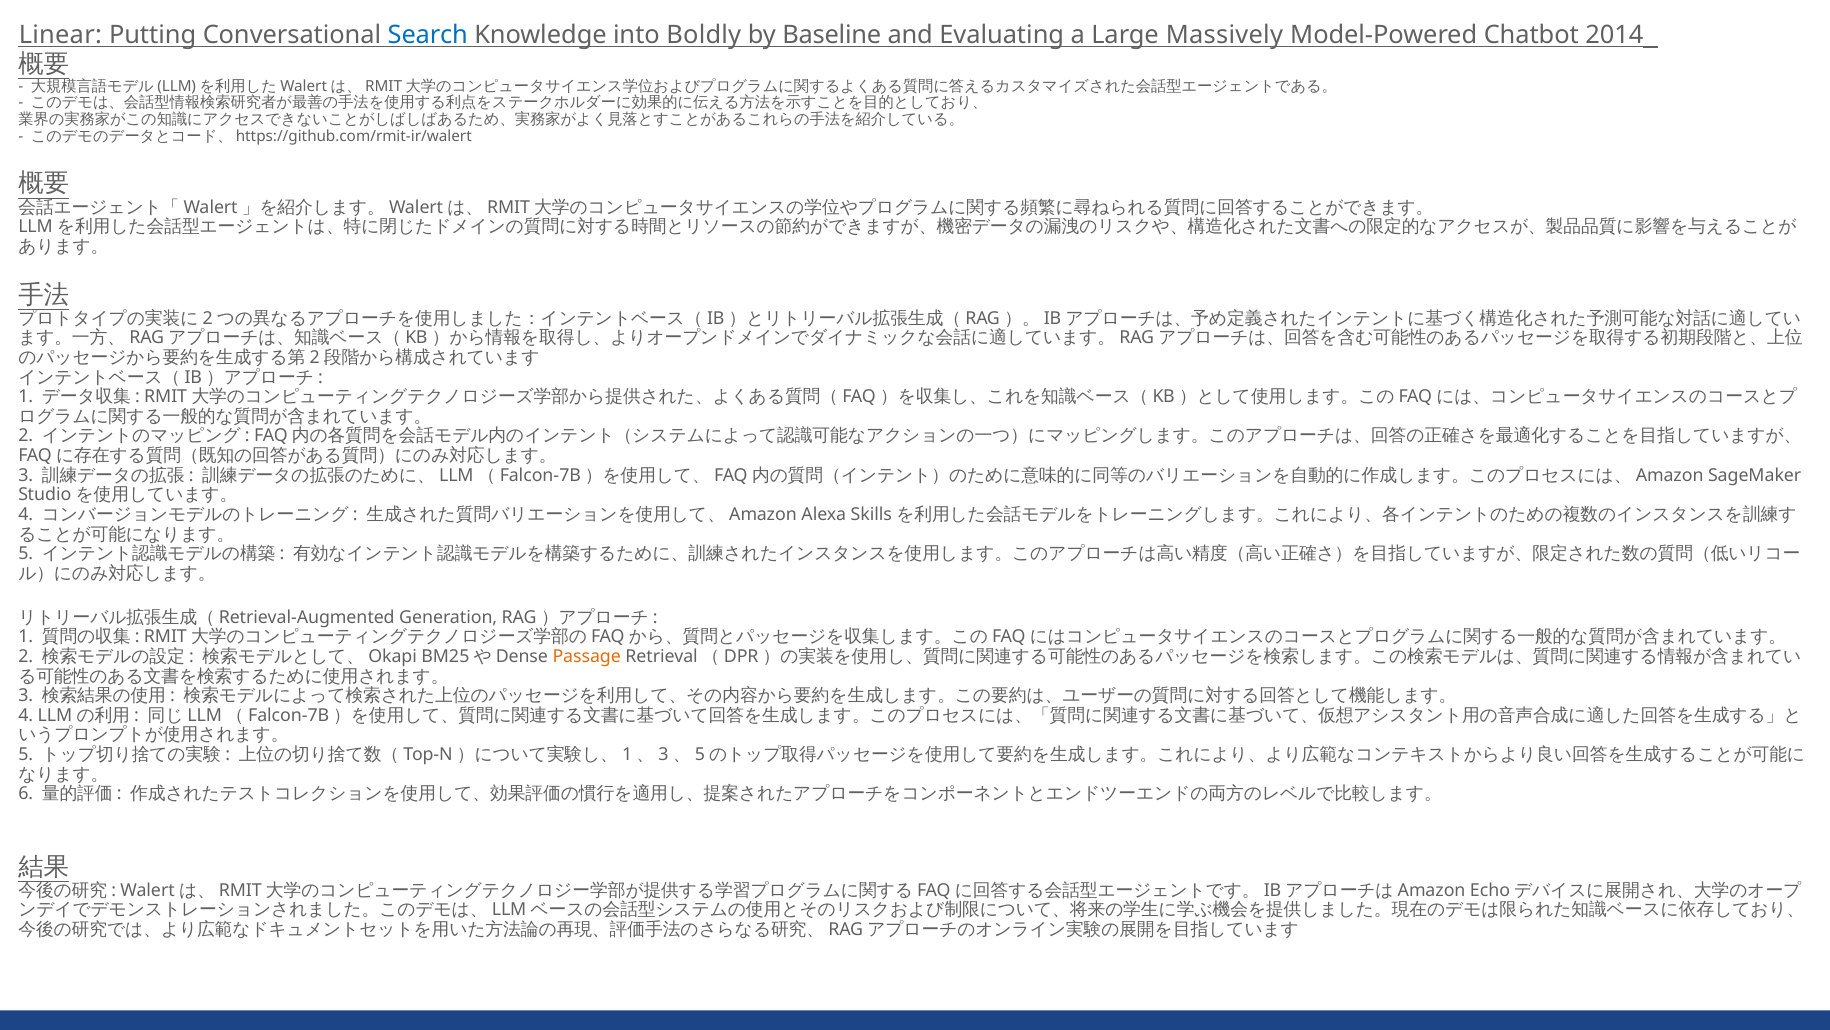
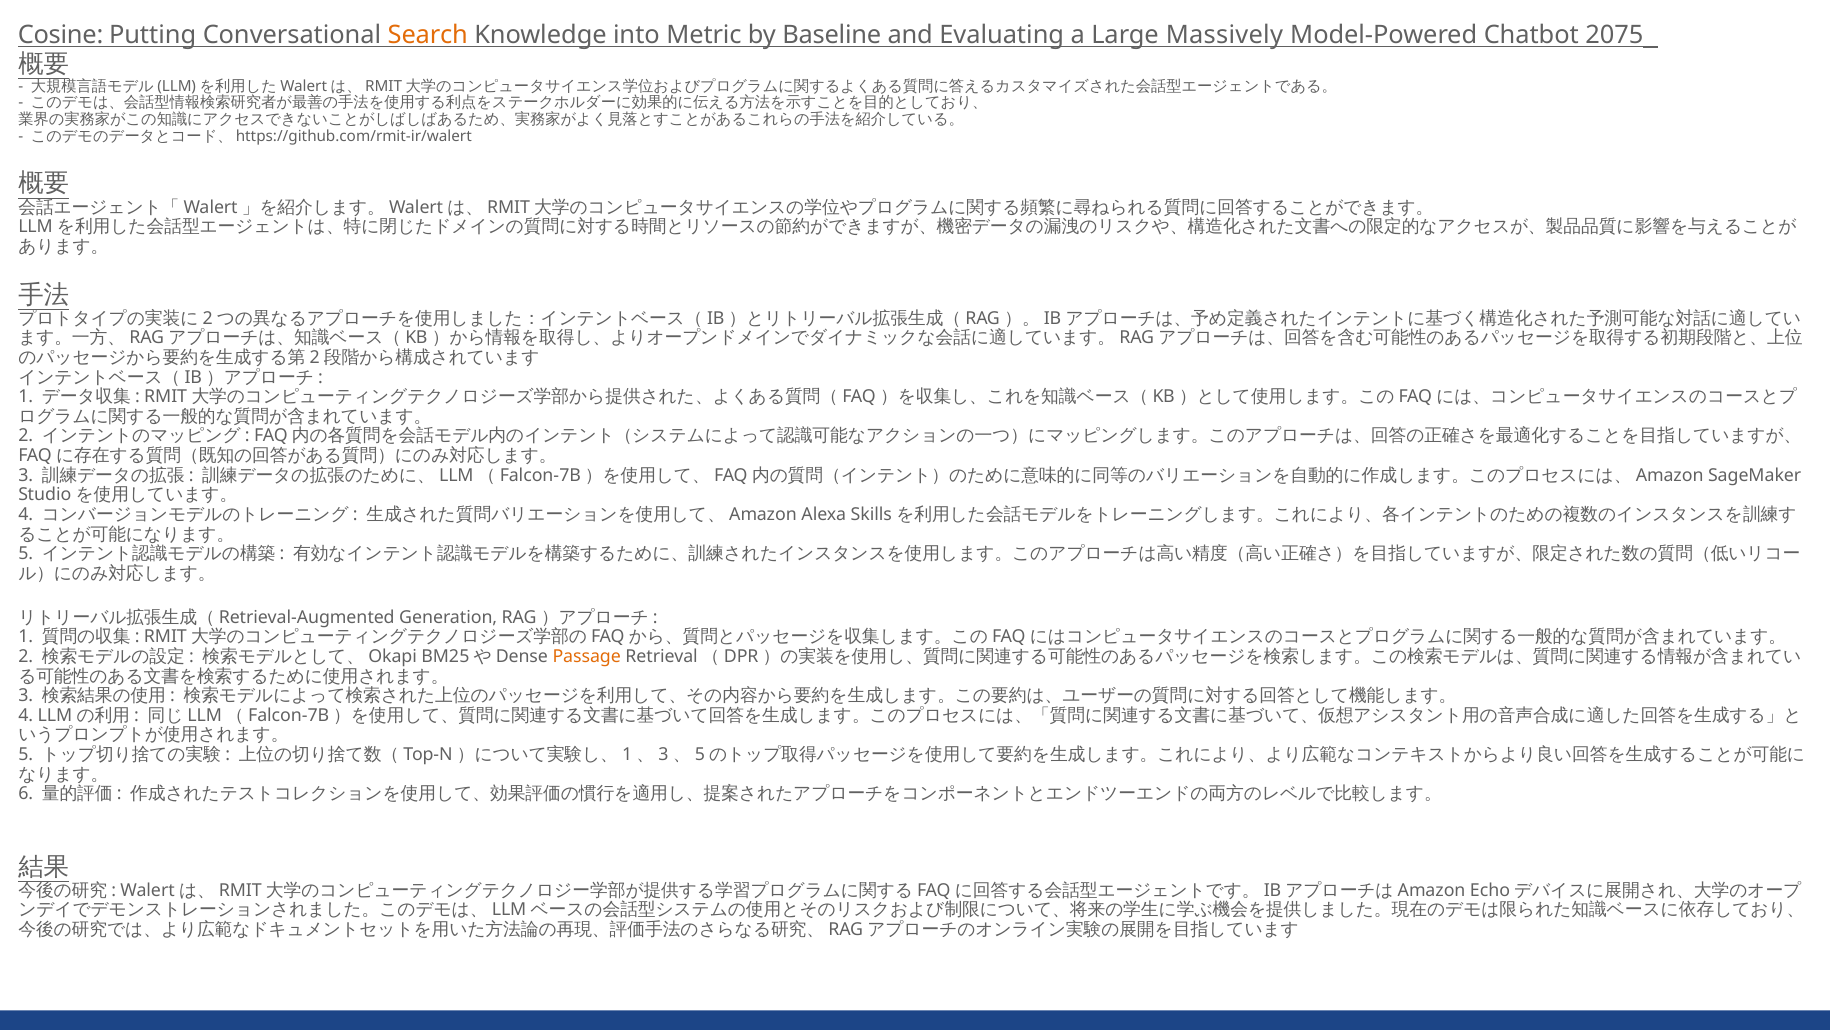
Linear: Linear -> Cosine
Search colour: blue -> orange
Boldly: Boldly -> Metric
2014: 2014 -> 2075
